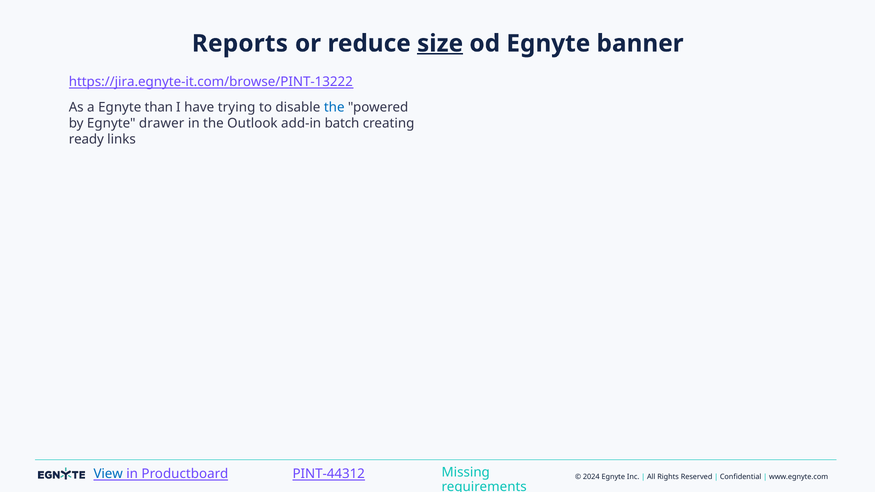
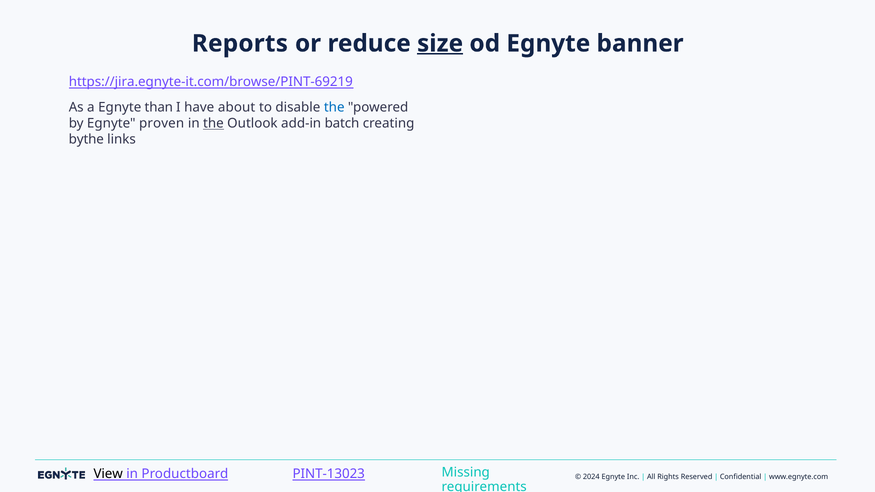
https://jira.egnyte-it.com/browse/PINT-13222: https://jira.egnyte-it.com/browse/PINT-13222 -> https://jira.egnyte-it.com/browse/PINT-69219
trying: trying -> about
drawer: drawer -> proven
the at (213, 123) underline: none -> present
ready: ready -> bythe
View colour: blue -> black
PINT-44312: PINT-44312 -> PINT-13023
